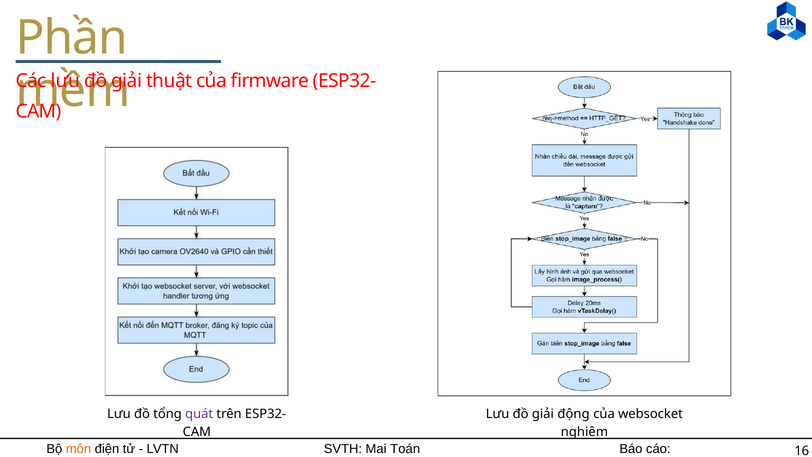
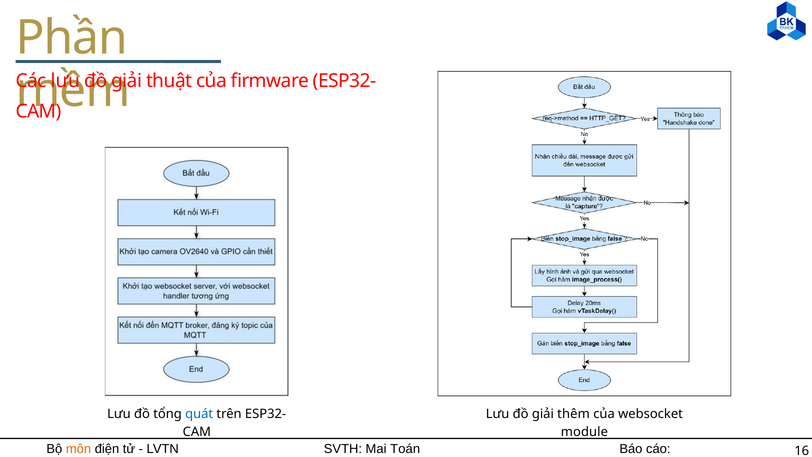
động: động -> thêm
quát colour: purple -> blue
nghiêm: nghiêm -> module
